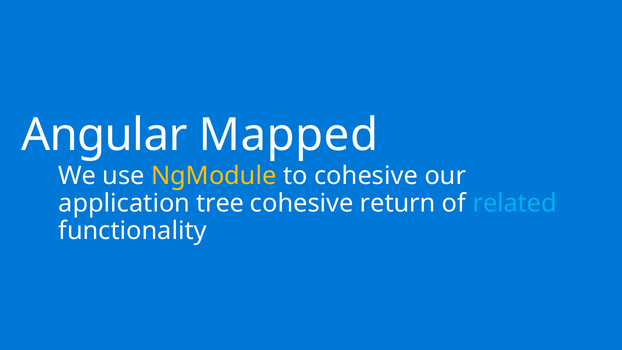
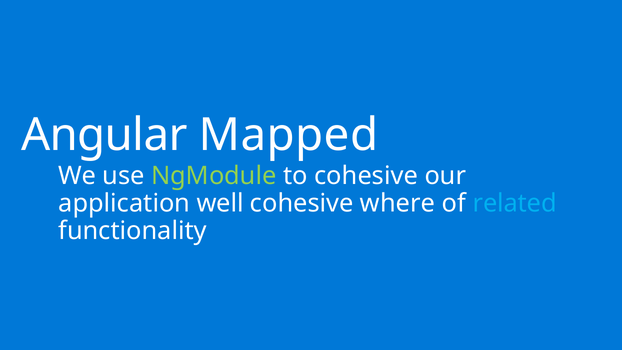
NgModule colour: yellow -> light green
tree: tree -> well
return: return -> where
